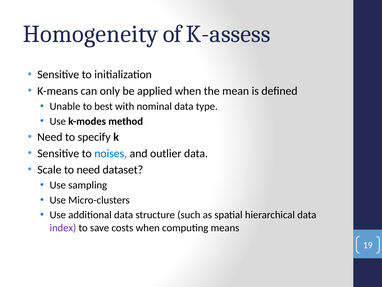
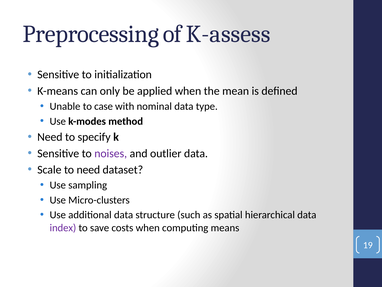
Homogeneity: Homogeneity -> Preprocessing
best: best -> case
noises colour: blue -> purple
